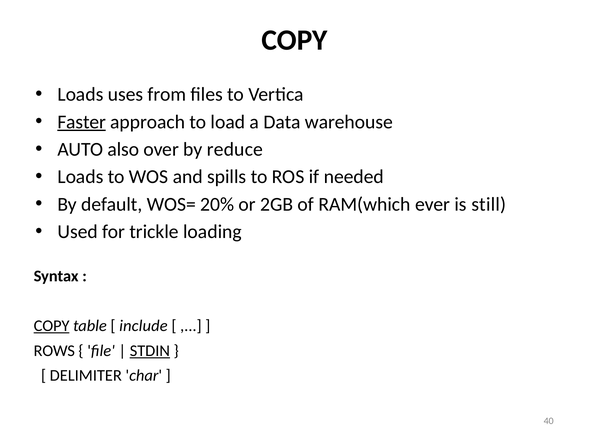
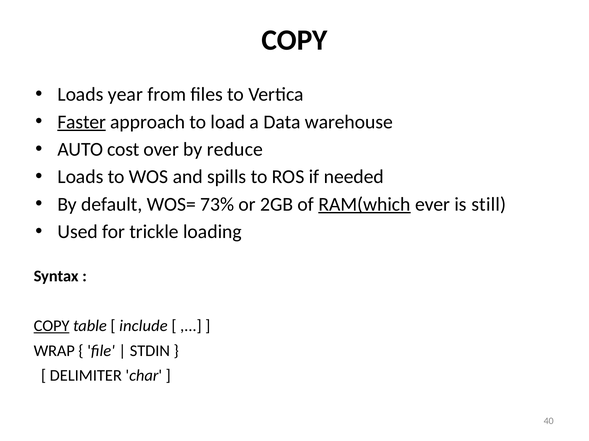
uses: uses -> year
also: also -> cost
20%: 20% -> 73%
RAM(which underline: none -> present
ROWS: ROWS -> WRAP
STDIN underline: present -> none
